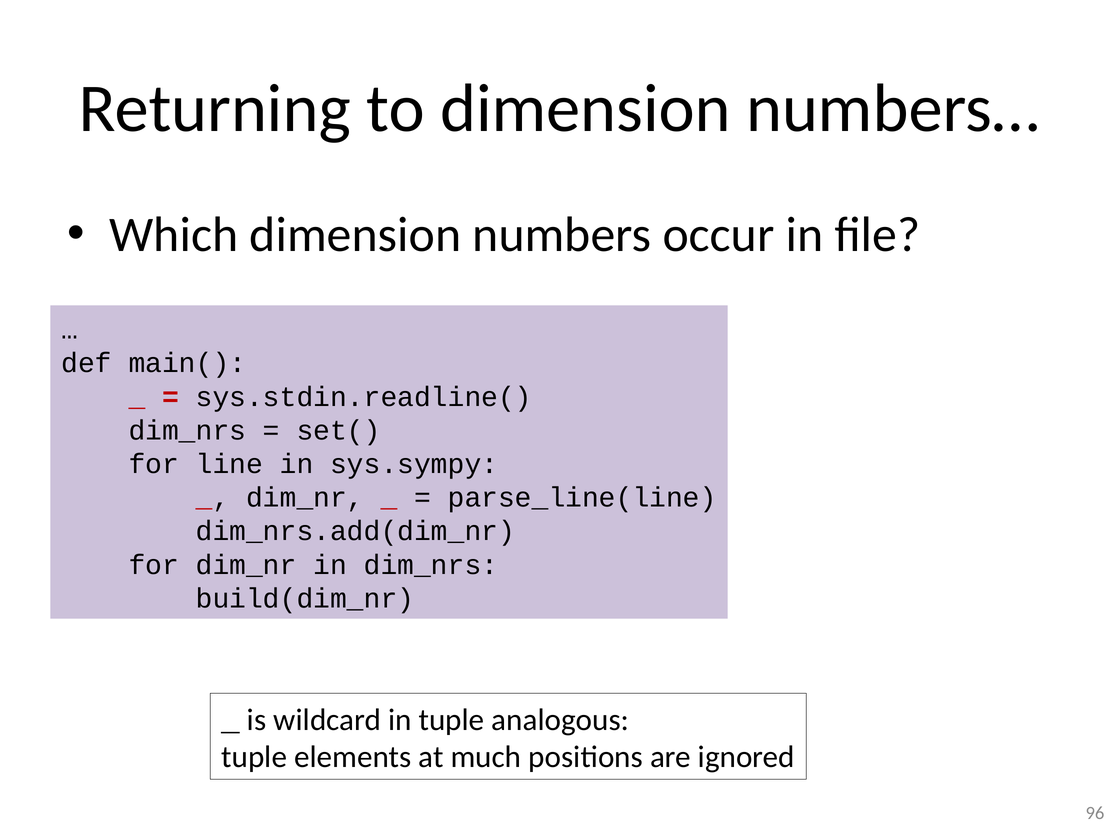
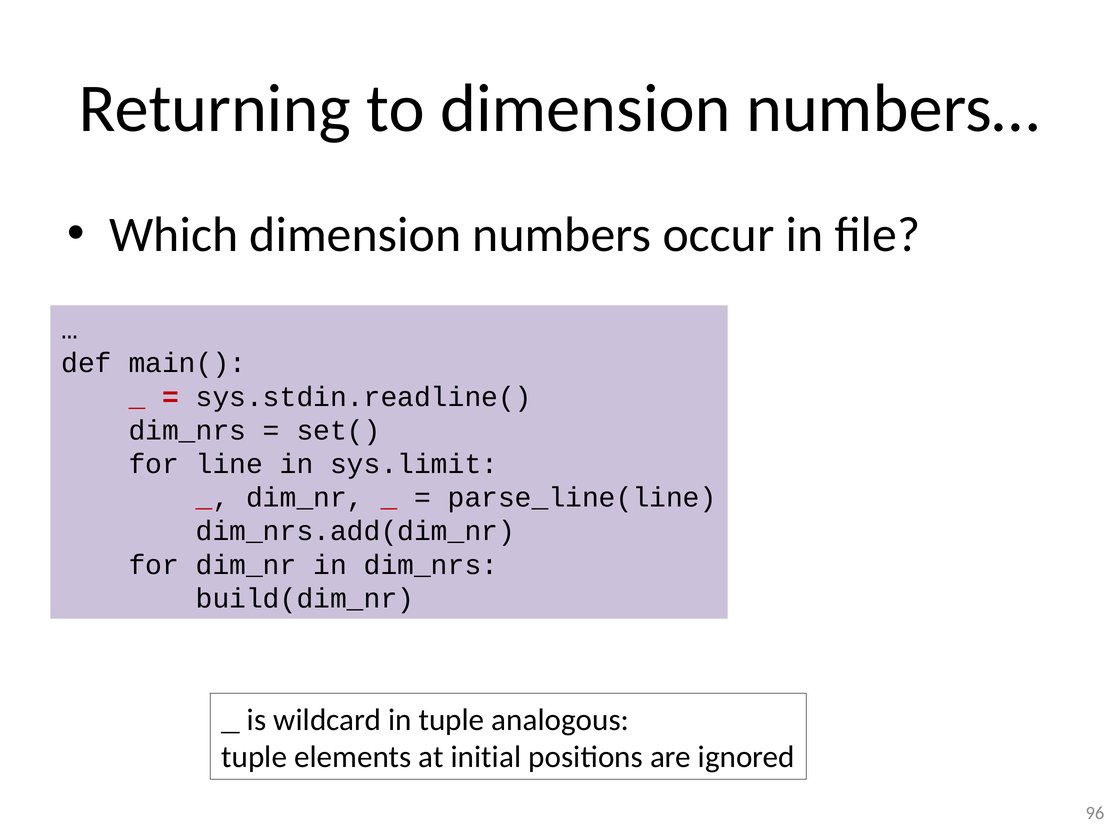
sys.sympy: sys.sympy -> sys.limit
much: much -> initial
